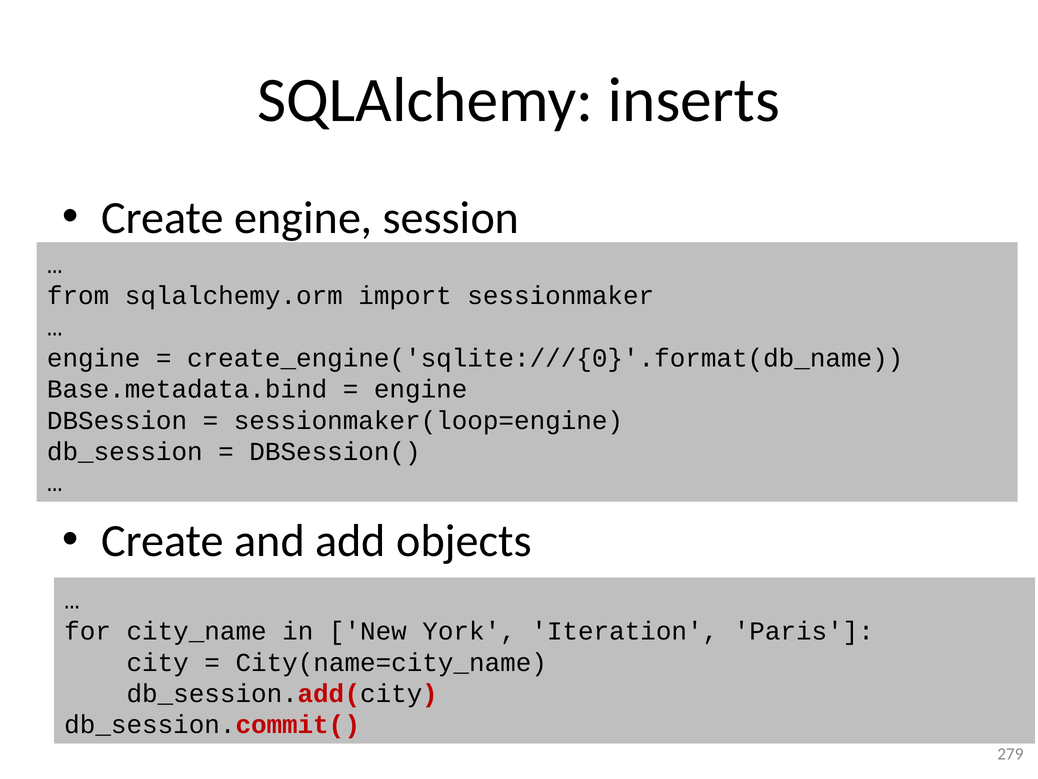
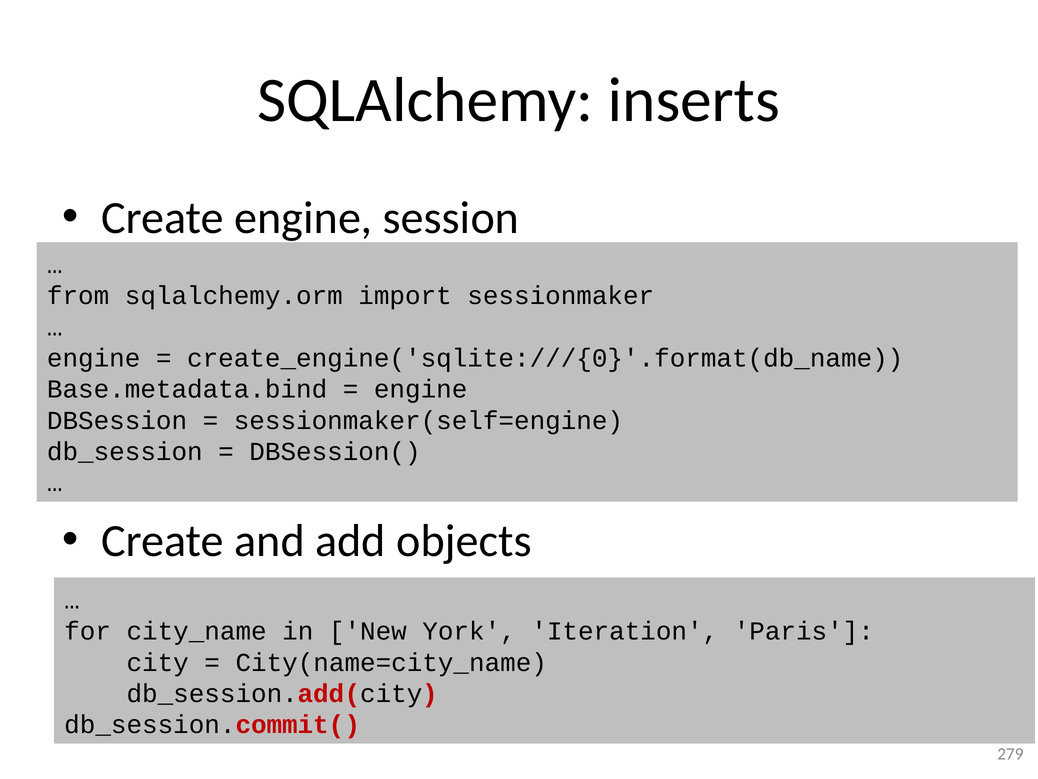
sessionmaker(loop=engine: sessionmaker(loop=engine -> sessionmaker(self=engine
